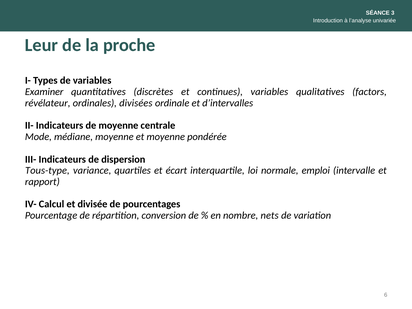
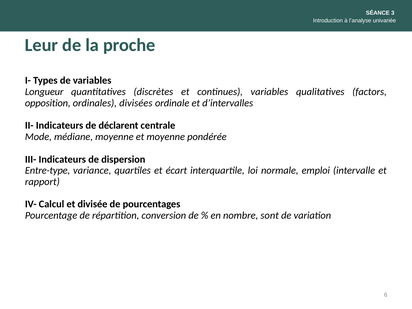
Examiner: Examiner -> Longueur
révélateur: révélateur -> opposition
de moyenne: moyenne -> déclarent
Tous-type: Tous-type -> Entre-type
nets: nets -> sont
